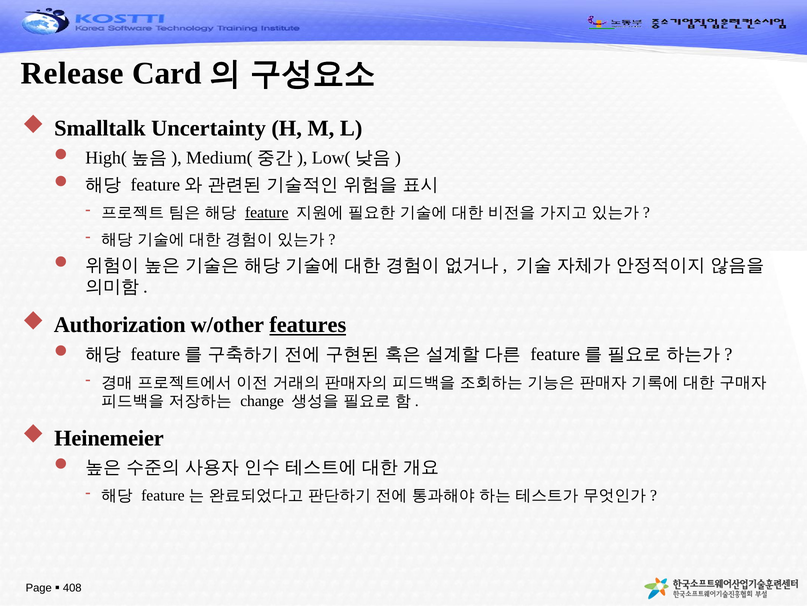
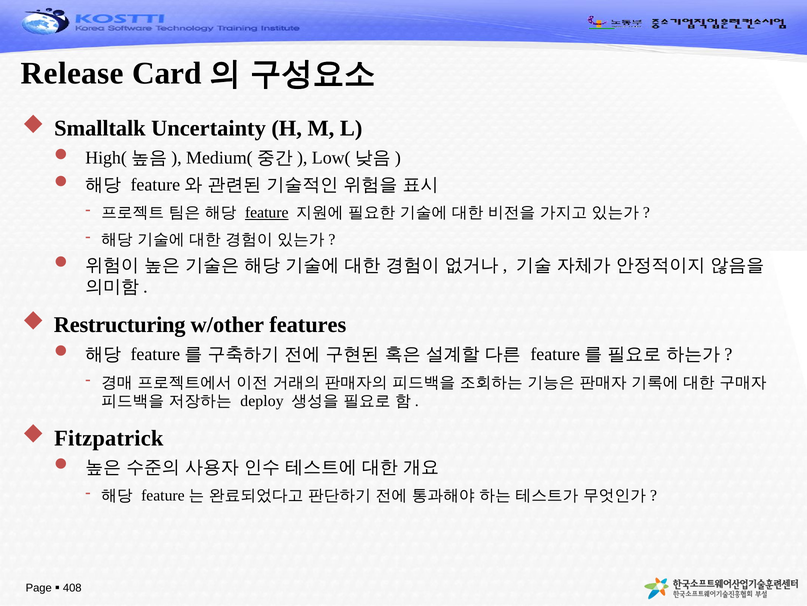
Authorization: Authorization -> Restructuring
features underline: present -> none
change: change -> deploy
Heinemeier: Heinemeier -> Fitzpatrick
